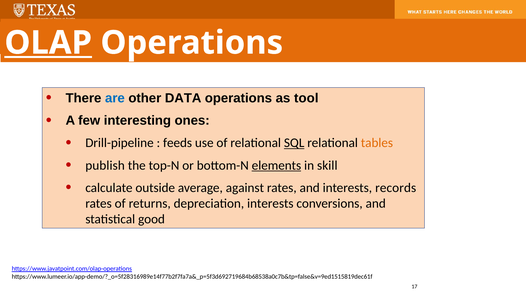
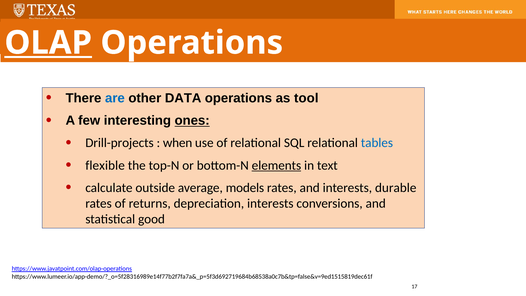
ones underline: none -> present
Drill-pipeline: Drill-pipeline -> Drill-projects
feeds: feeds -> when
SQL underline: present -> none
tables colour: orange -> blue
publish: publish -> flexible
skill: skill -> text
against: against -> models
records: records -> durable
